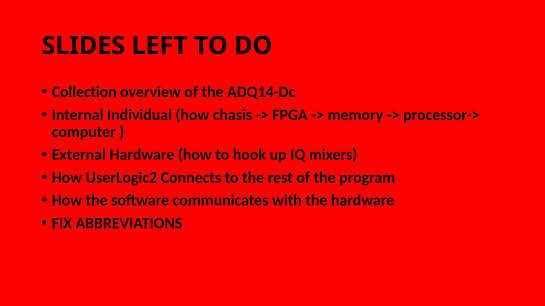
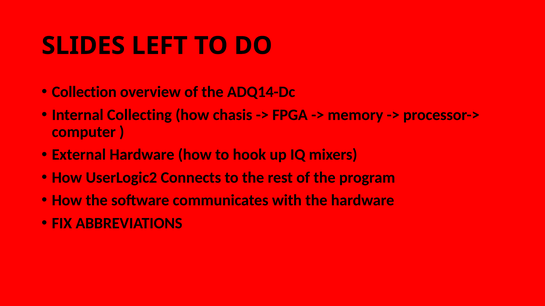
Individual: Individual -> Collecting
